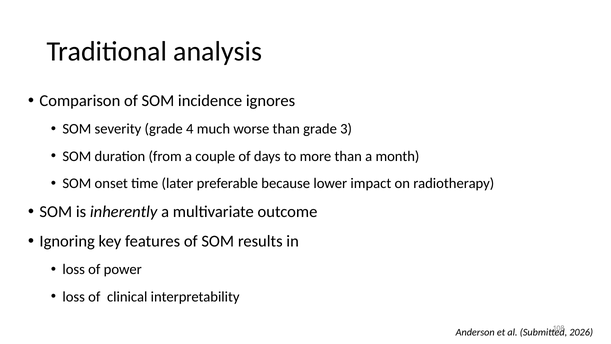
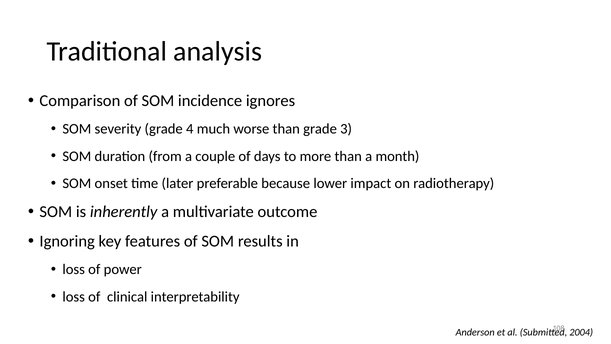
2026: 2026 -> 2004
